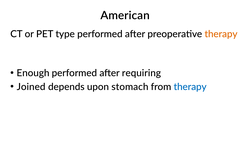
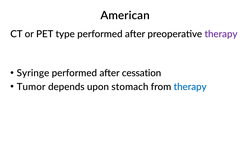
therapy at (221, 34) colour: orange -> purple
Enough: Enough -> Syringe
requiring: requiring -> cessation
Joined: Joined -> Tumor
